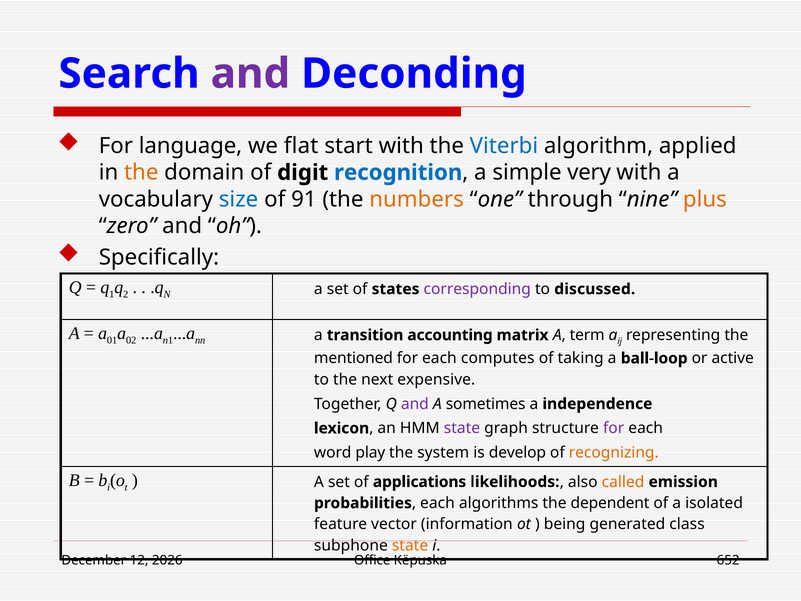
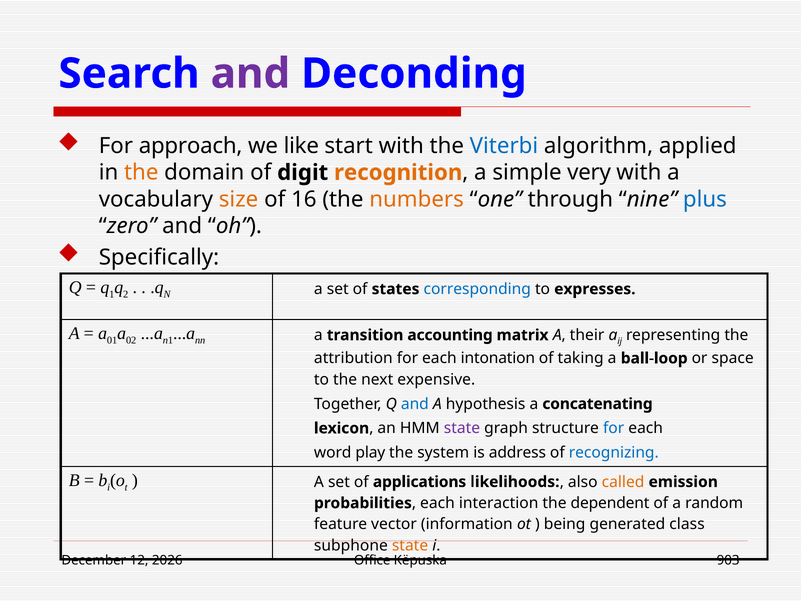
language: language -> approach
flat: flat -> like
recognition colour: blue -> orange
size colour: blue -> orange
91: 91 -> 16
plus colour: orange -> blue
corresponding colour: purple -> blue
discussed: discussed -> expresses
term: term -> their
mentioned: mentioned -> attribution
computes: computes -> intonation
active: active -> space
and at (415, 404) colour: purple -> blue
sometimes: sometimes -> hypothesis
independence: independence -> concatenating
for at (614, 428) colour: purple -> blue
develop: develop -> address
recognizing colour: orange -> blue
algorithms: algorithms -> interaction
isolated: isolated -> random
652: 652 -> 903
